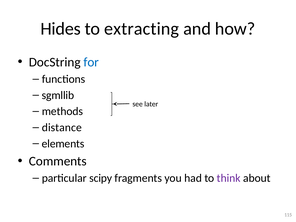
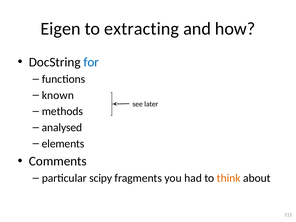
Hides: Hides -> Eigen
sgmllib: sgmllib -> known
distance: distance -> analysed
think colour: purple -> orange
